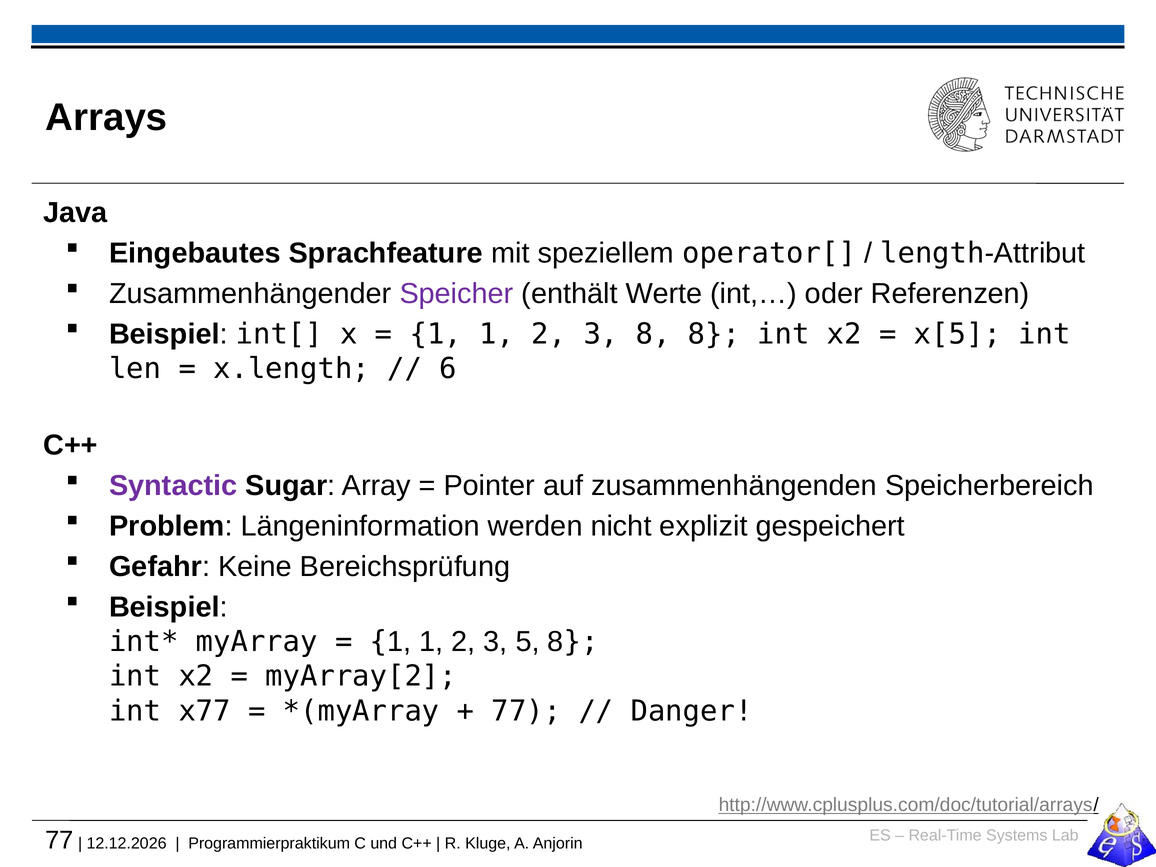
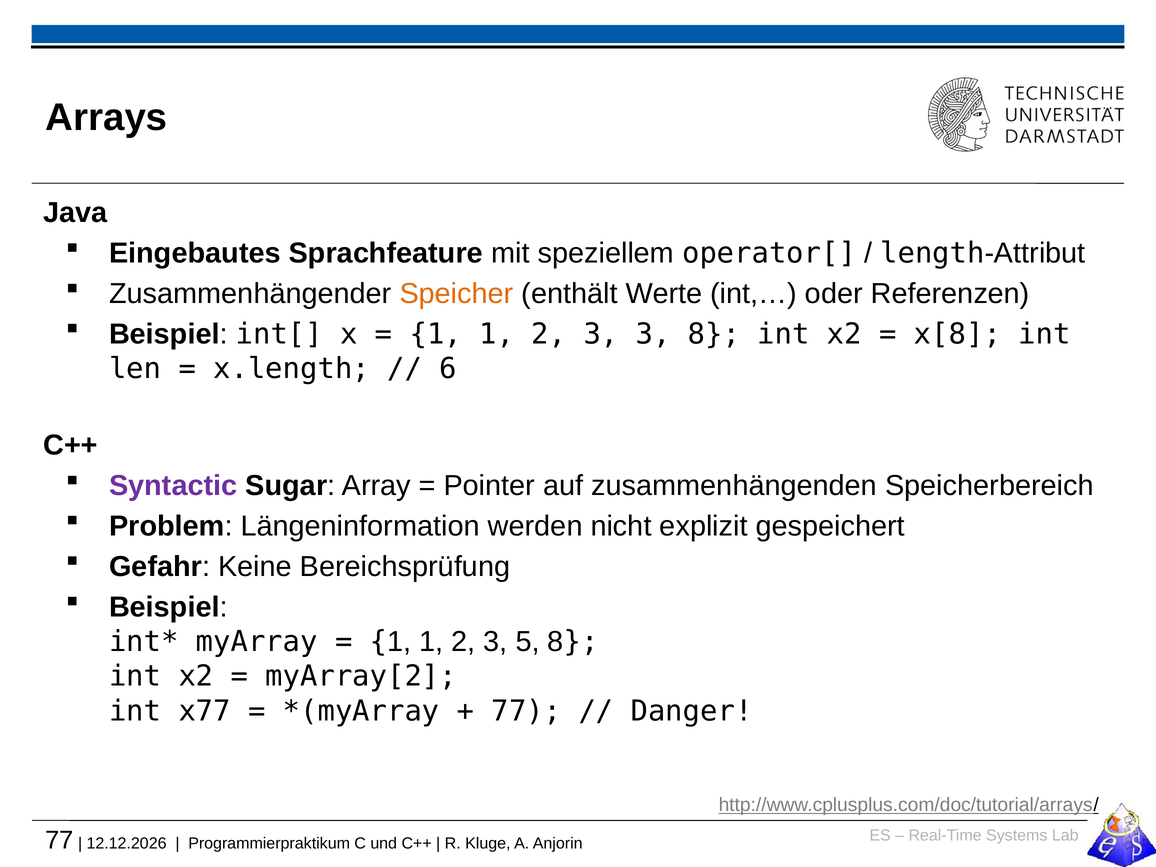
Speicher colour: purple -> orange
3 8: 8 -> 3
x[5: x[5 -> x[8
